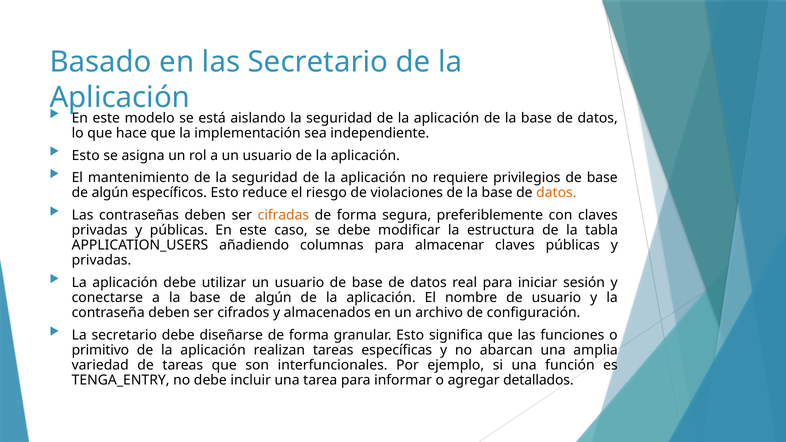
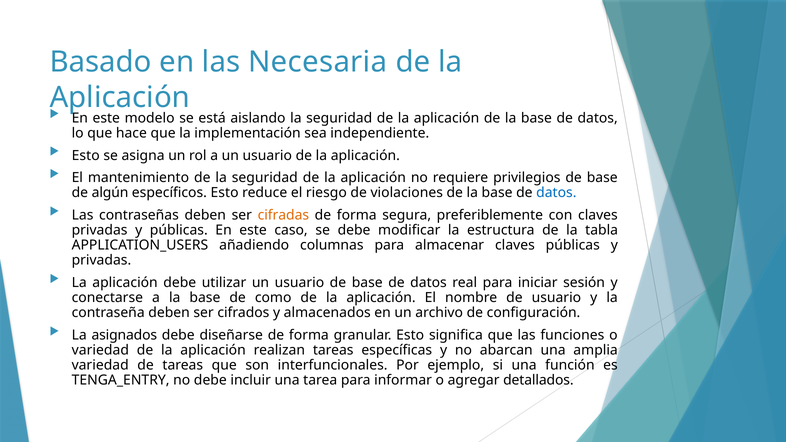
las Secretario: Secretario -> Necesaria
datos at (556, 193) colour: orange -> blue
la base de algún: algún -> como
La secretario: secretario -> asignados
primitivo at (100, 350): primitivo -> variedad
